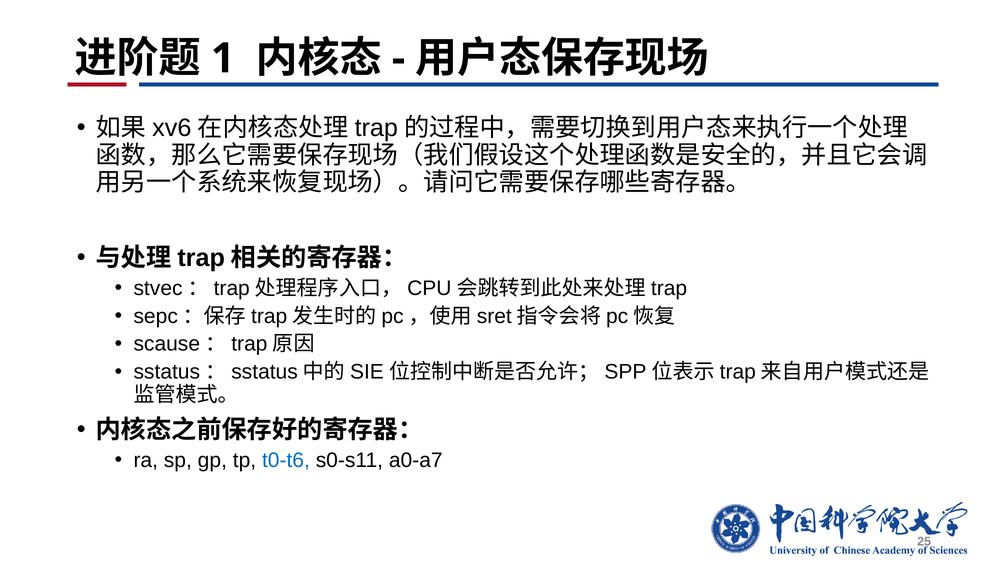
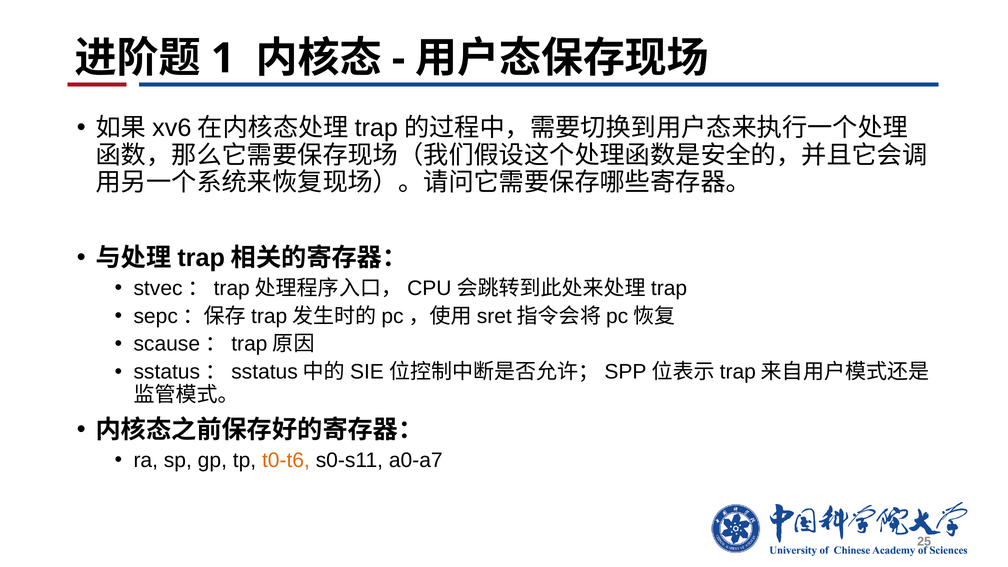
t0-t6 colour: blue -> orange
